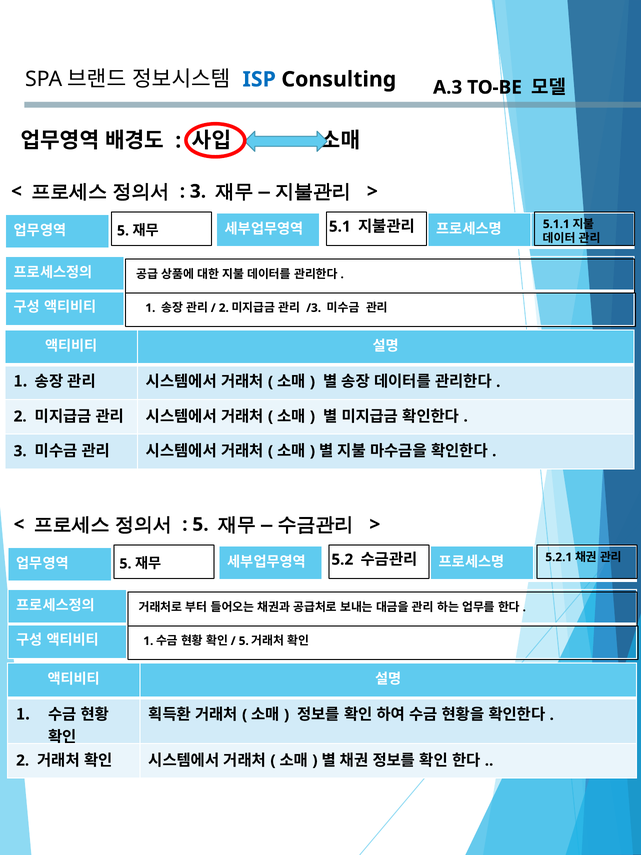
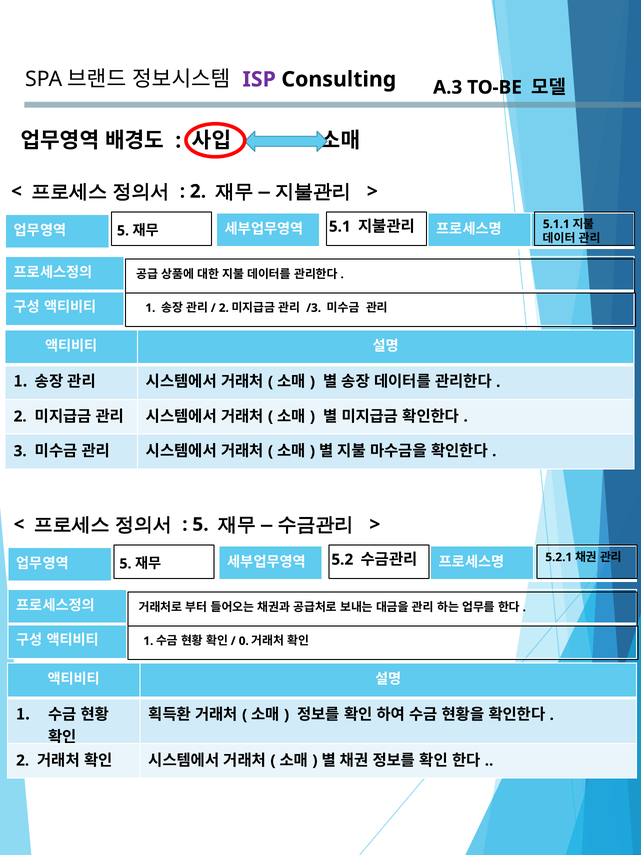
ISP colour: blue -> purple
3 at (198, 191): 3 -> 2
5 at (244, 641): 5 -> 0
